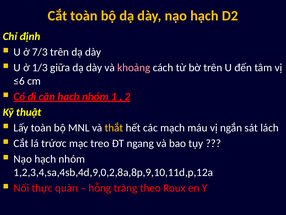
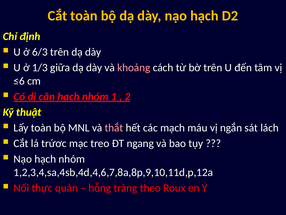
7/3: 7/3 -> 6/3
thắt colour: yellow -> pink
1,2,3,4,sa,4sb,4d,9,0,2,8a,8p,9,10,11d,p,12a: 1,2,3,4,sa,4sb,4d,9,0,2,8a,8p,9,10,11d,p,12a -> 1,2,3,4,sa,4sb,4d,4,6,7,8a,8p,9,10,11d,p,12a
